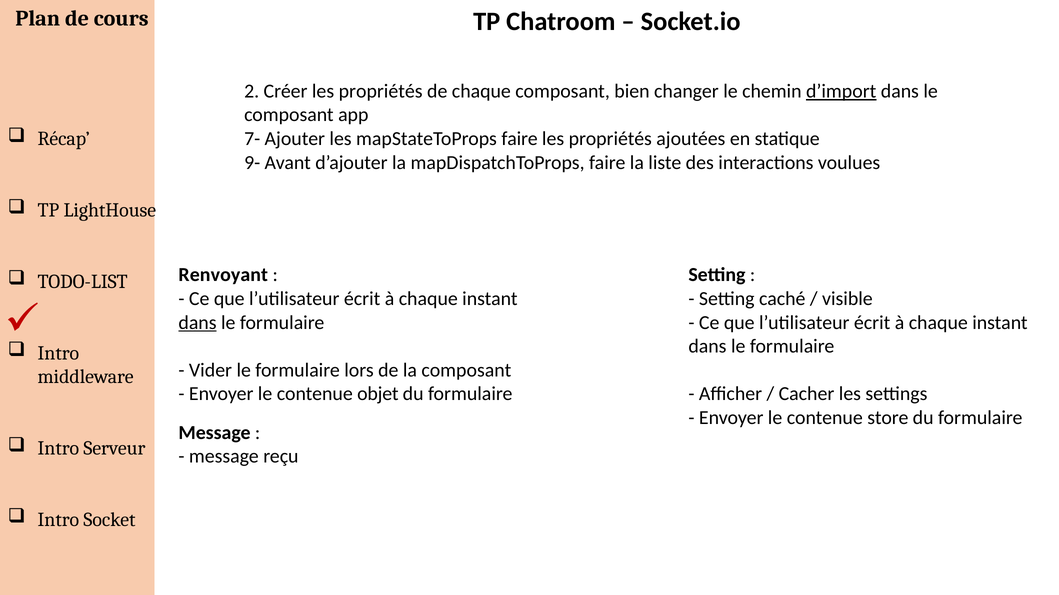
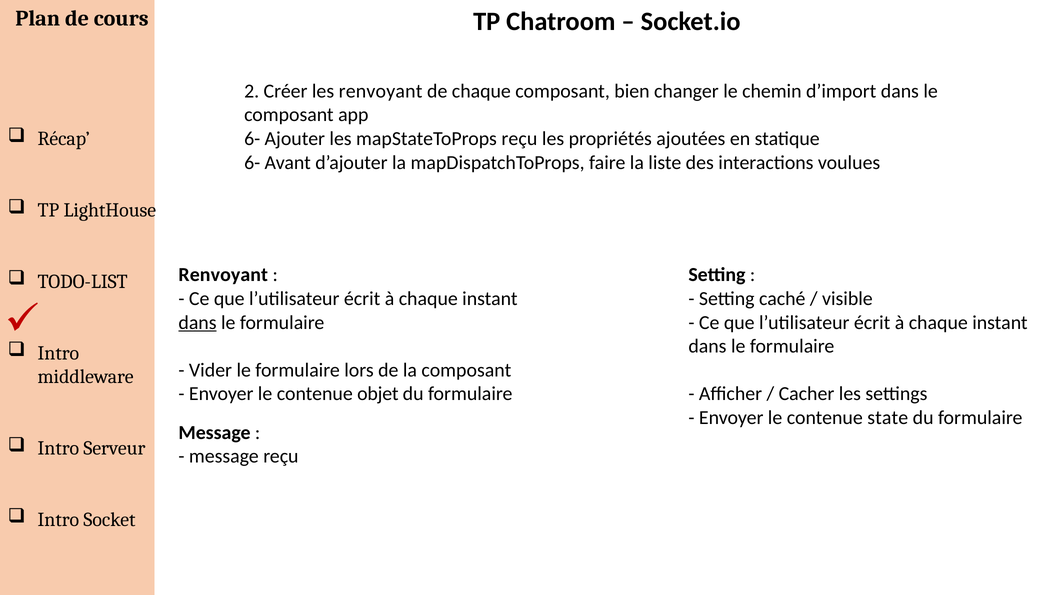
Créer les propriétés: propriétés -> renvoyant
d’import underline: present -> none
7- at (252, 139): 7- -> 6-
mapStateToProps faire: faire -> reçu
9- at (252, 163): 9- -> 6-
store: store -> state
